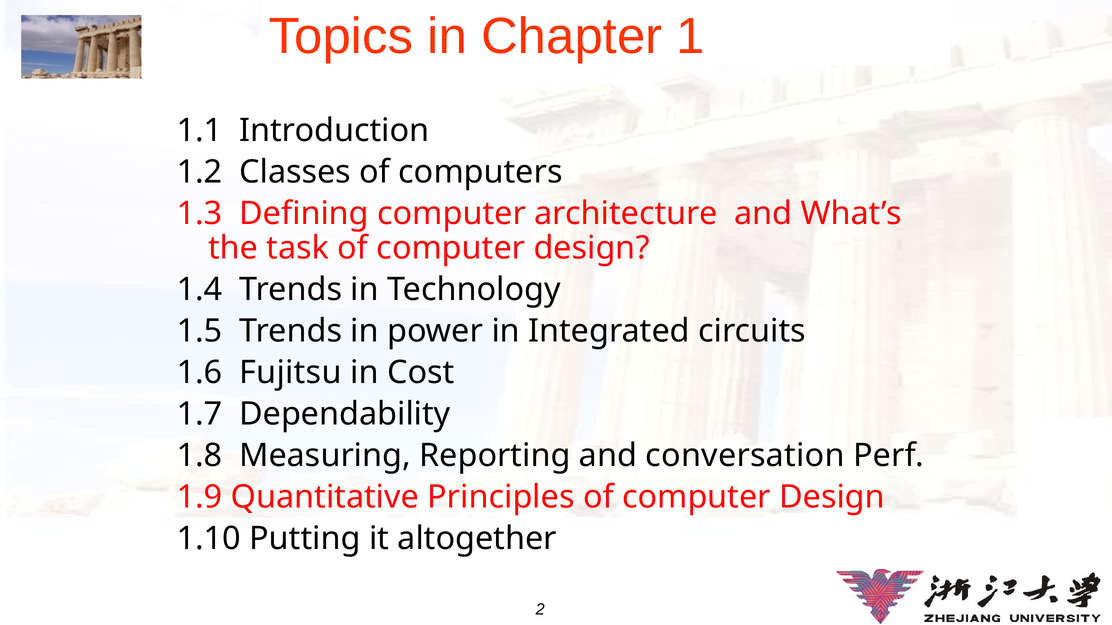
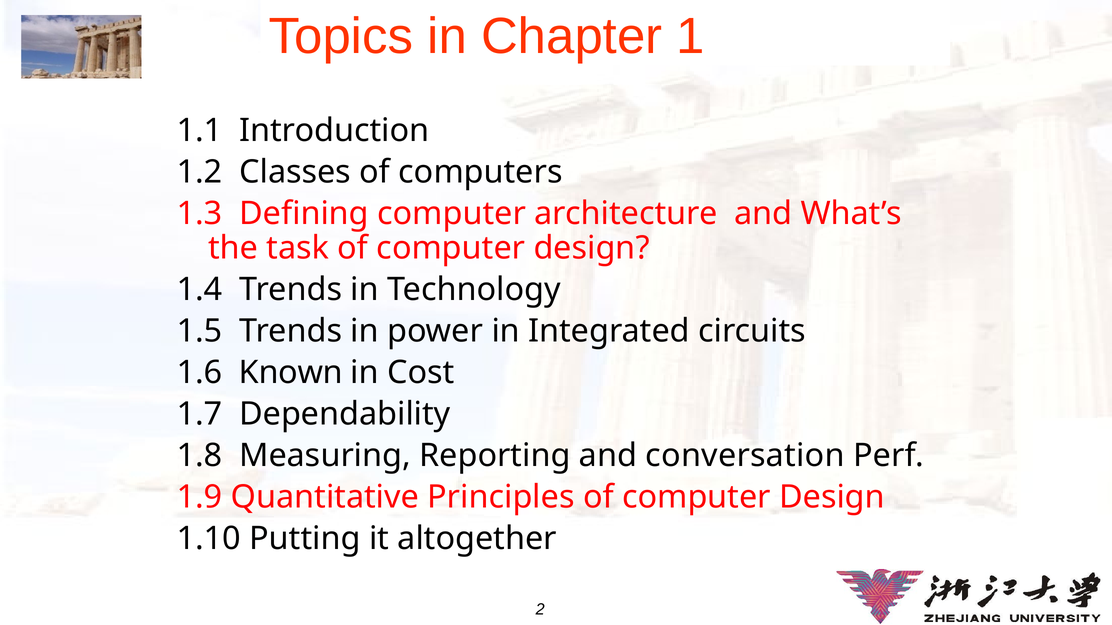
Fujitsu: Fujitsu -> Known
